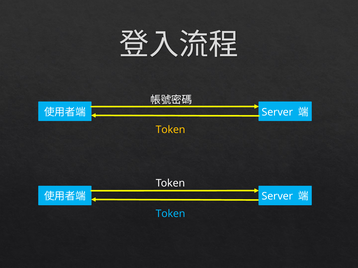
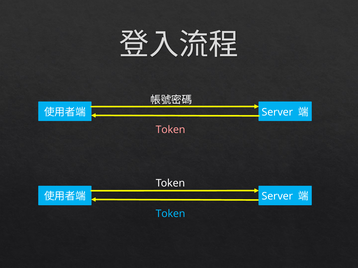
Token at (170, 130) colour: yellow -> pink
